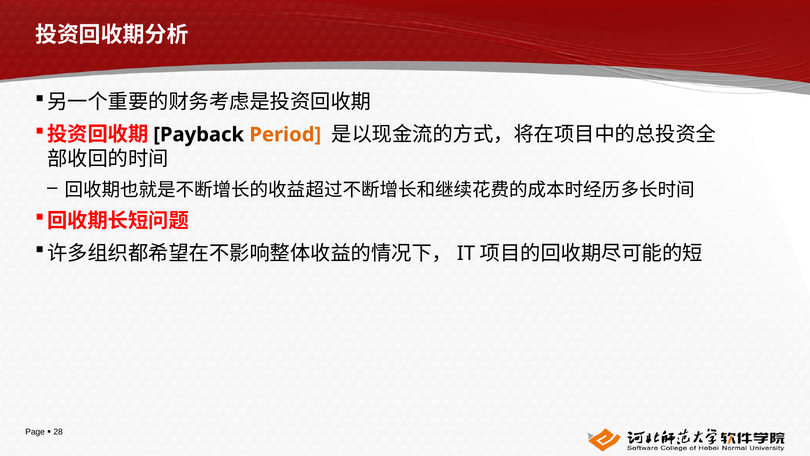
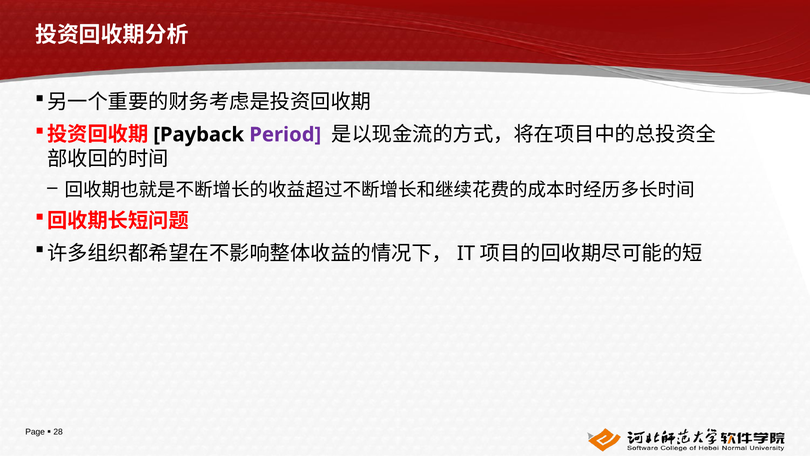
Period colour: orange -> purple
